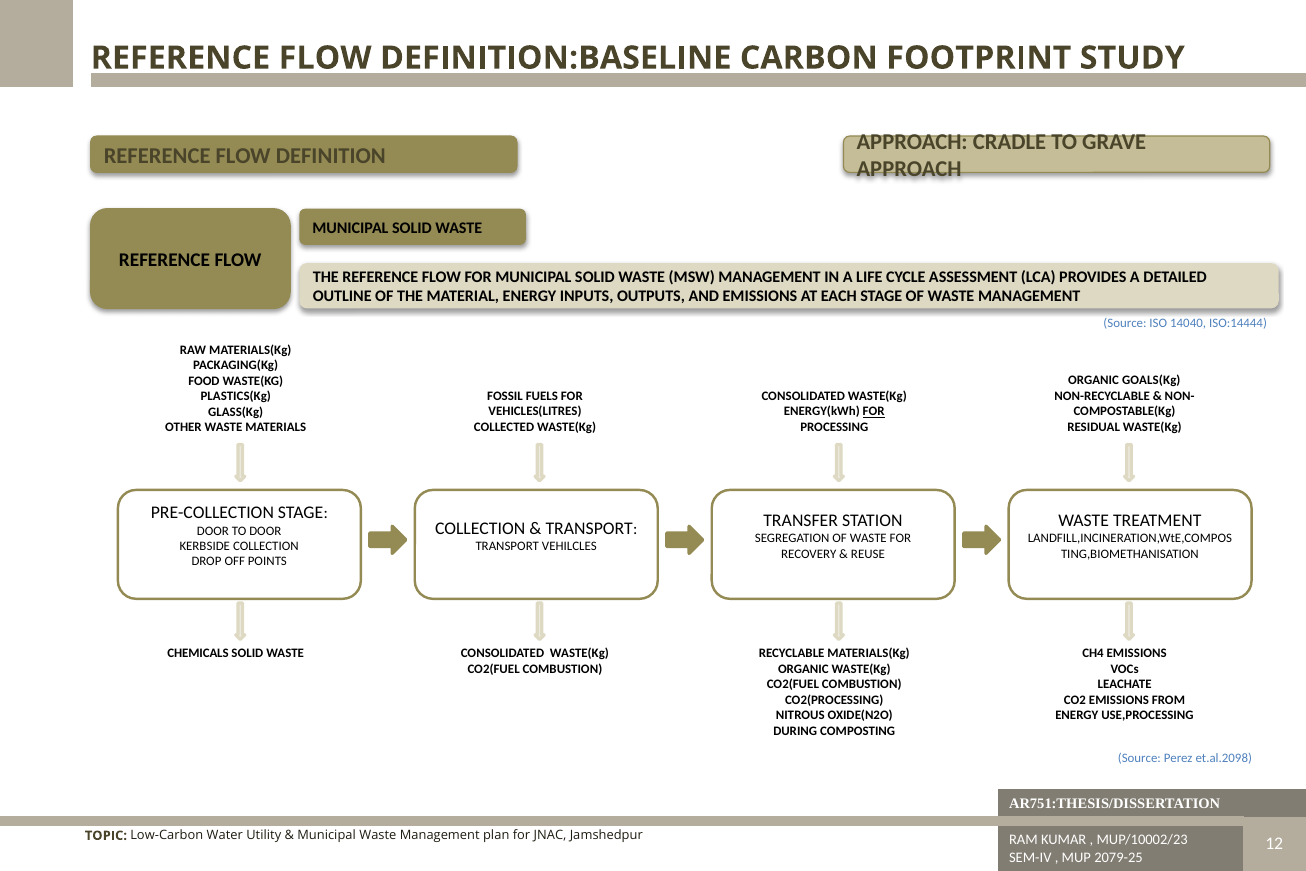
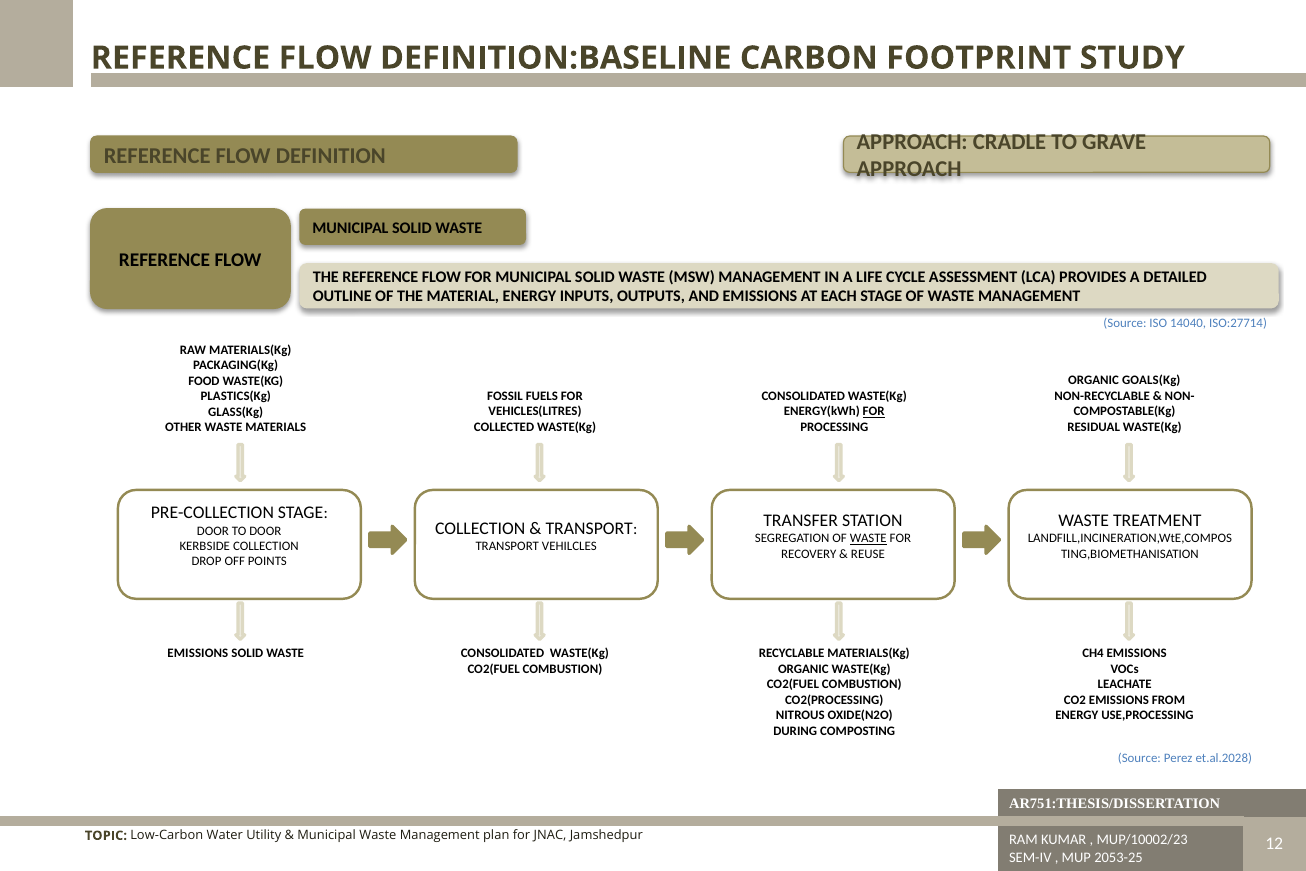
ISO:14444: ISO:14444 -> ISO:27714
WASTE at (868, 538) underline: none -> present
CHEMICALS at (198, 653): CHEMICALS -> EMISSIONS
et.al.2098: et.al.2098 -> et.al.2028
2079-25: 2079-25 -> 2053-25
